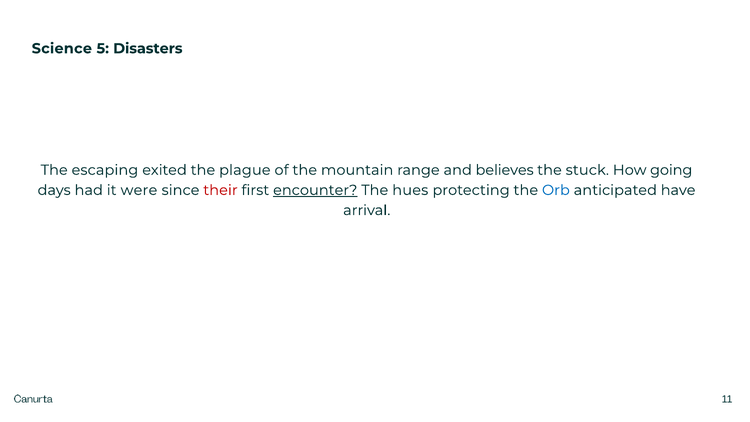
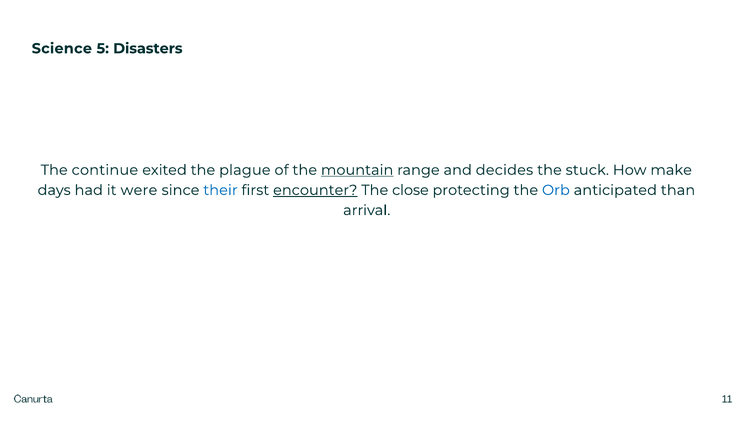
escaping: escaping -> continue
mountain underline: none -> present
believes: believes -> decides
going: going -> make
their colour: red -> blue
hues: hues -> close
have: have -> than
